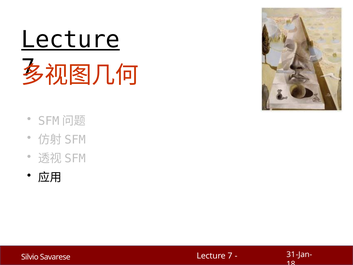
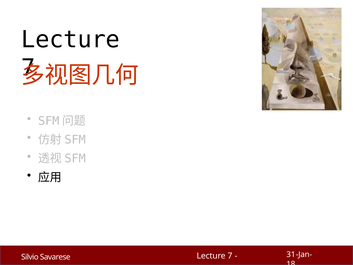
Lecture at (71, 40) underline: present -> none
